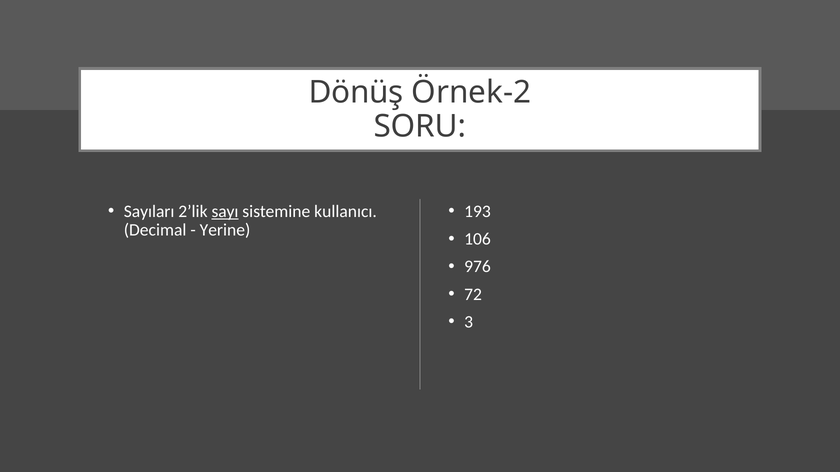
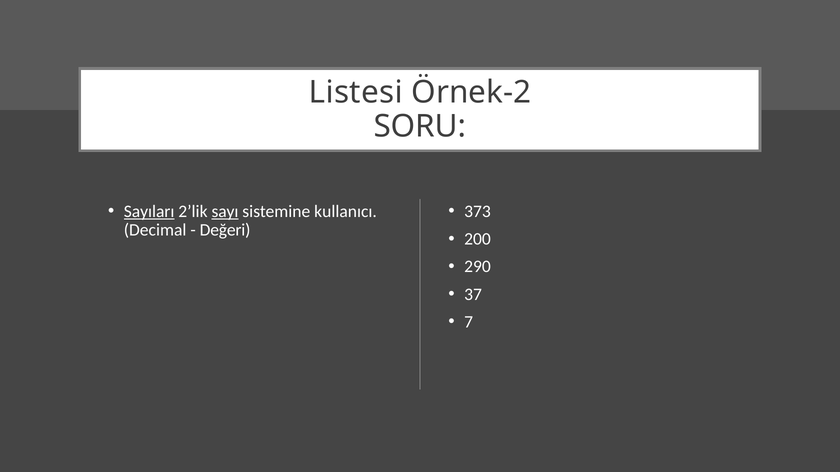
Dönüş: Dönüş -> Listesi
Sayıları underline: none -> present
193: 193 -> 373
Yerine: Yerine -> Değeri
106: 106 -> 200
976: 976 -> 290
72: 72 -> 37
3: 3 -> 7
